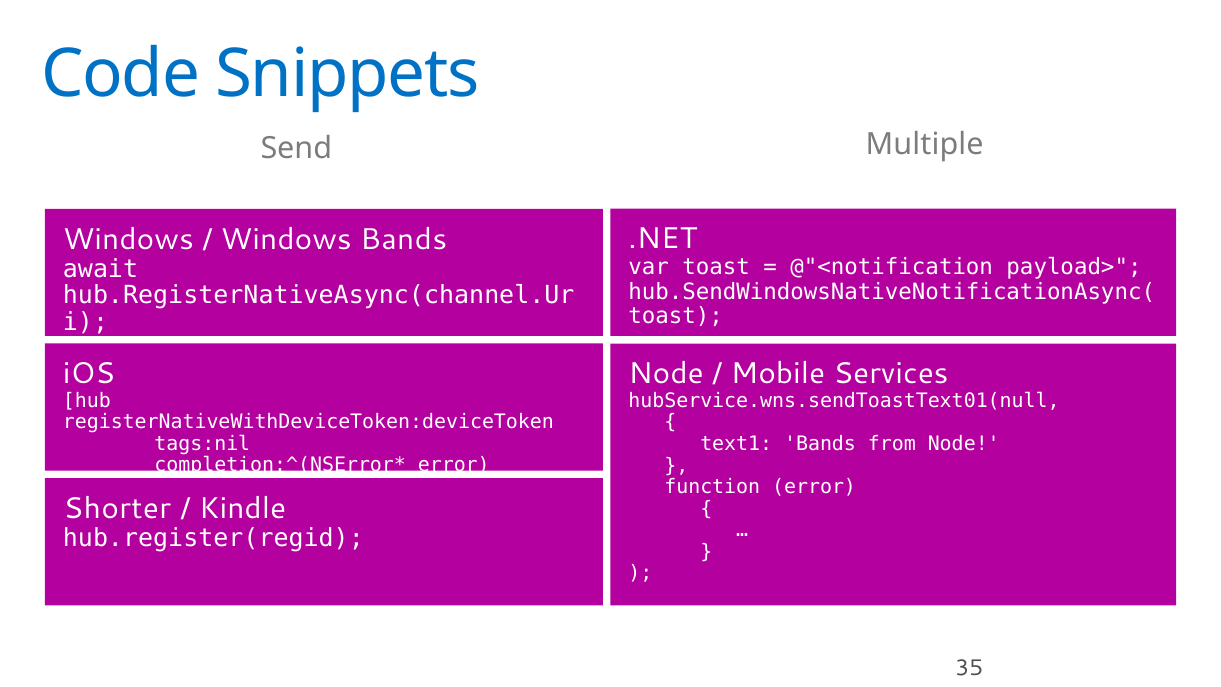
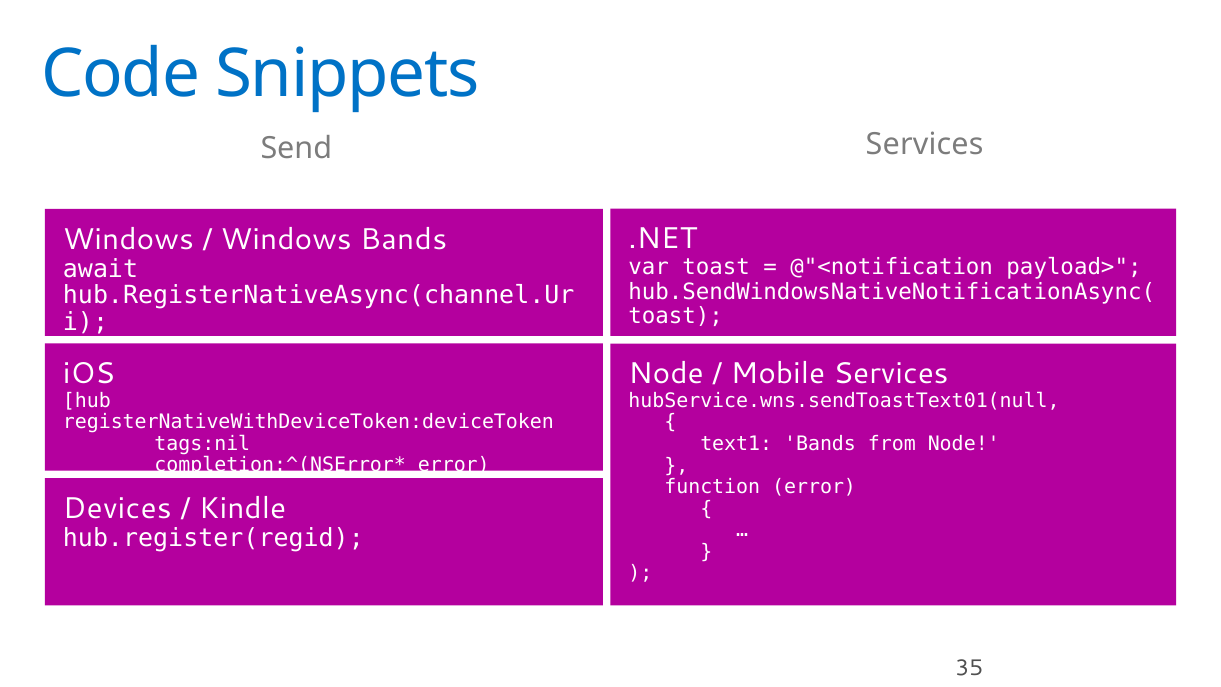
Send Multiple: Multiple -> Services
Shorter: Shorter -> Devices
